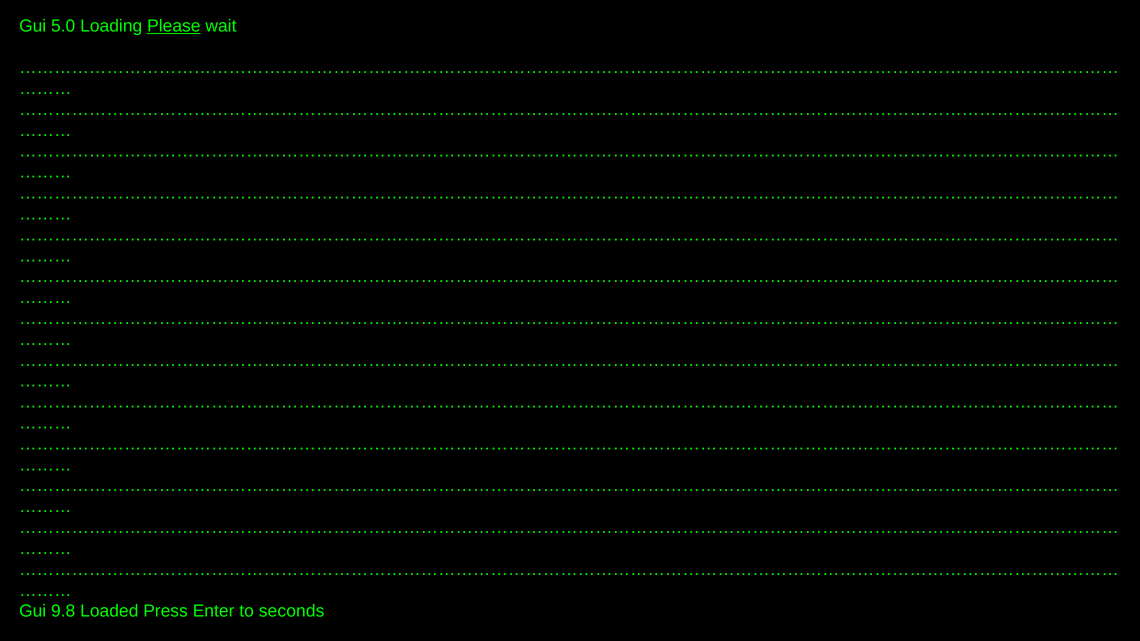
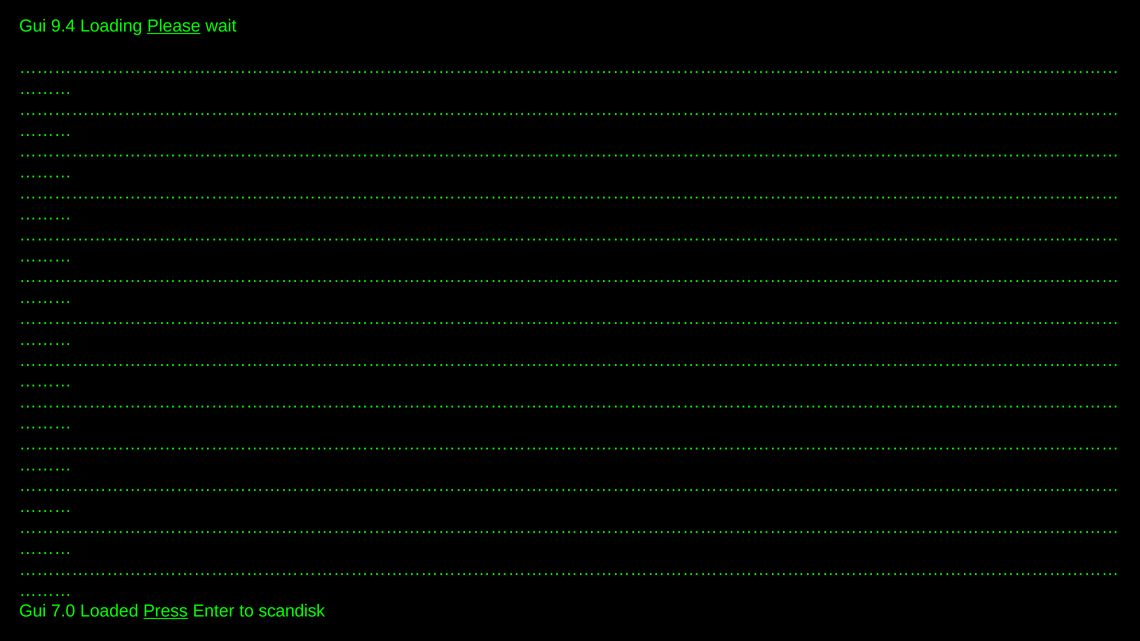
5.0: 5.0 -> 9.4
9.8: 9.8 -> 7.0
Press underline: none -> present
seconds: seconds -> scandisk
